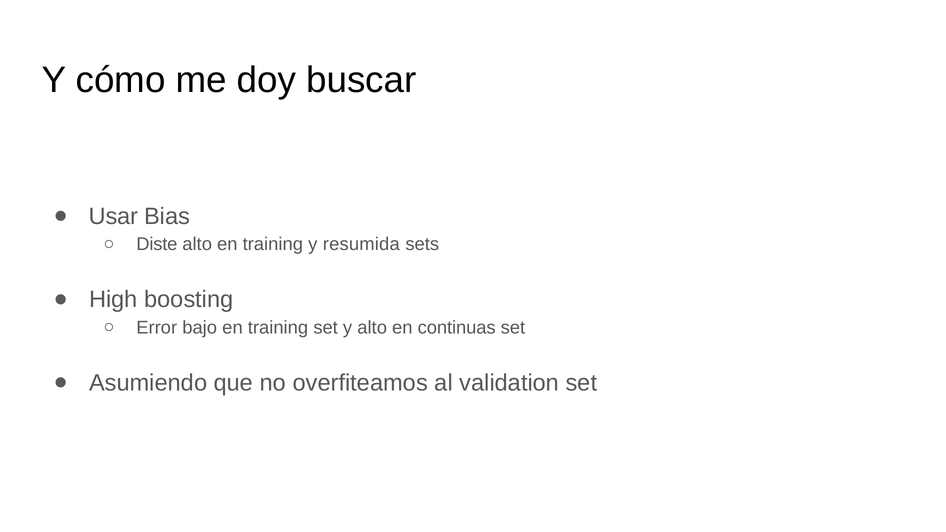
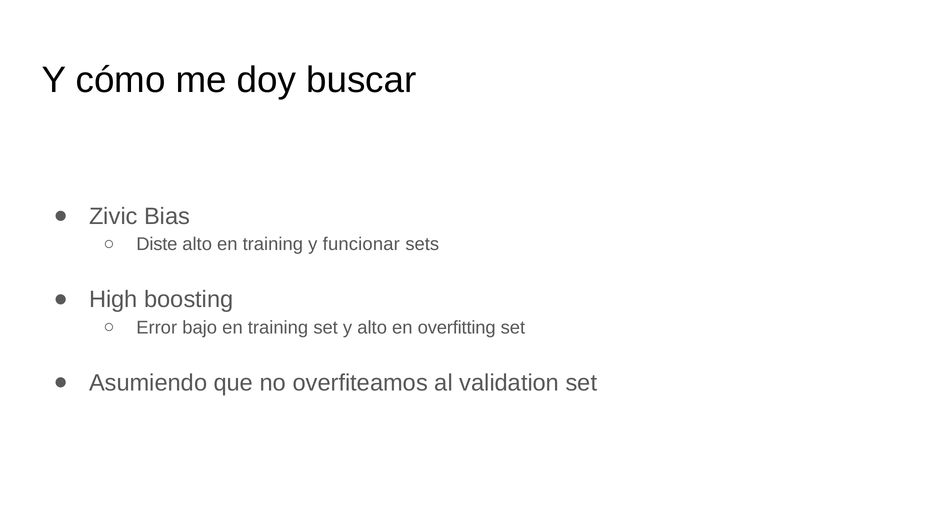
Usar: Usar -> Zivic
resumida: resumida -> funcionar
continuas: continuas -> overfitting
